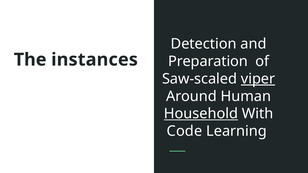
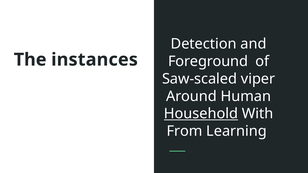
Preparation: Preparation -> Foreground
viper underline: present -> none
Code: Code -> From
